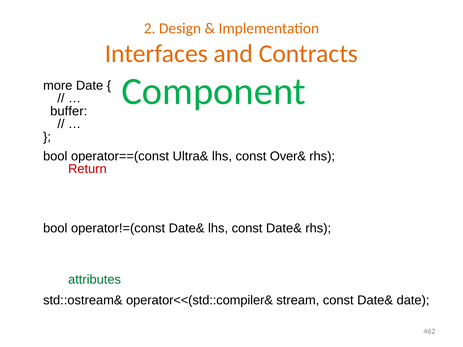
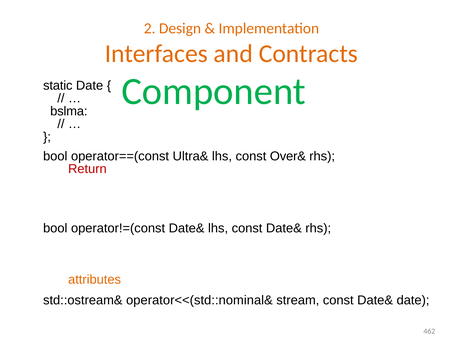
more: more -> static
buffer: buffer -> bslma
attributes at (95, 280) colour: green -> orange
operator<<(std::compiler&: operator<<(std::compiler& -> operator<<(std::nominal&
